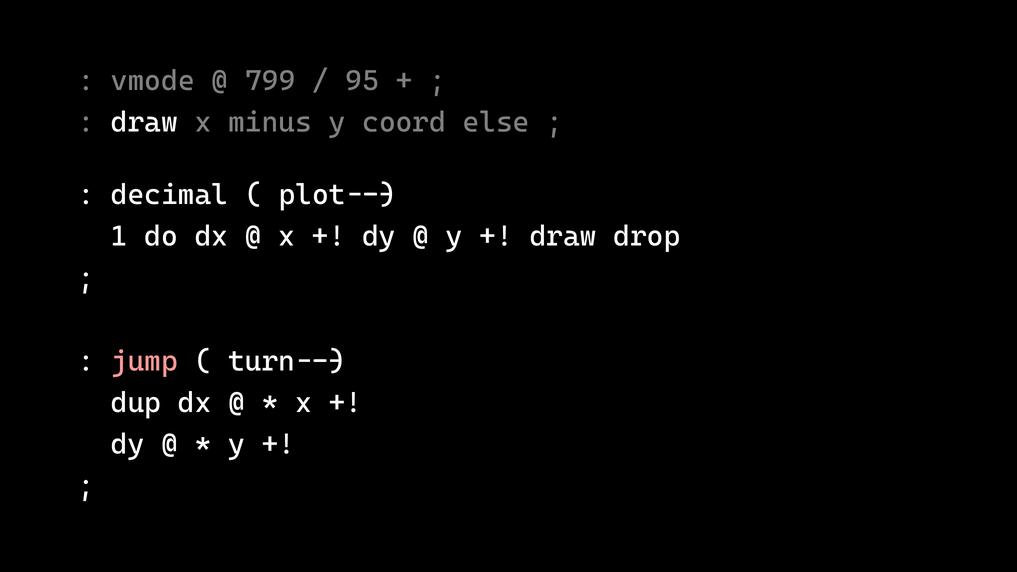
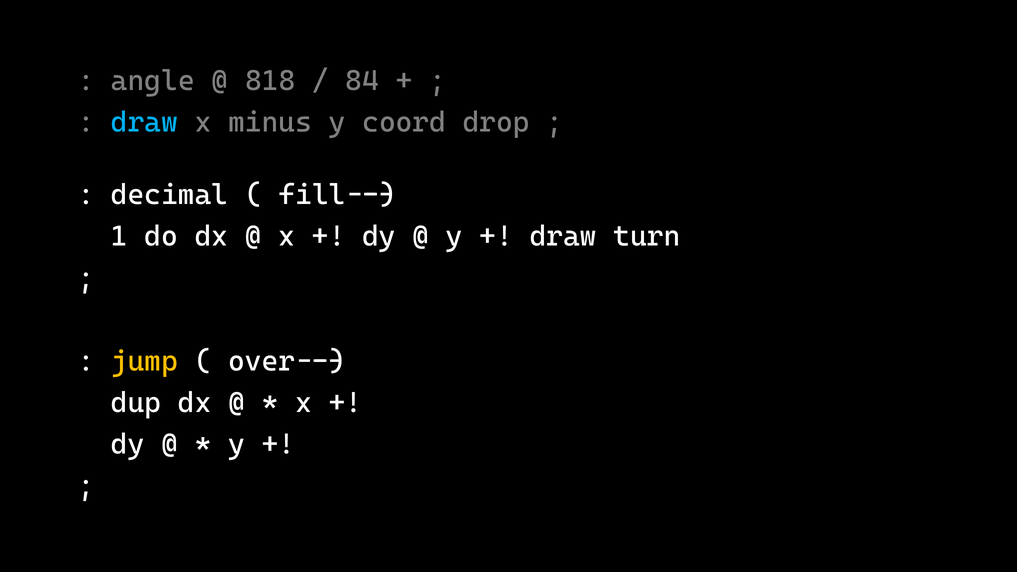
vmode: vmode -> angle
799: 799 -> 818
95: 95 -> 84
draw at (144, 123) colour: white -> light blue
else: else -> drop
plot--: plot-- -> fill--
drop: drop -> turn
jump colour: pink -> yellow
turn--: turn-- -> over--
